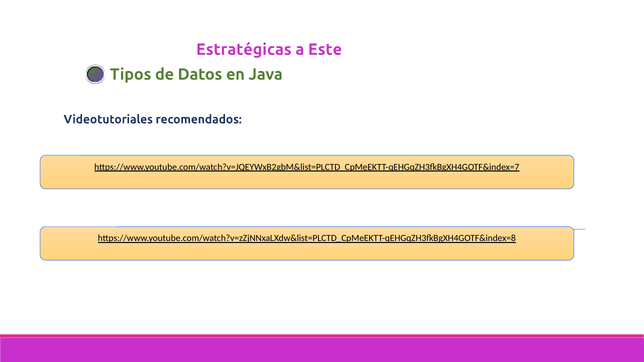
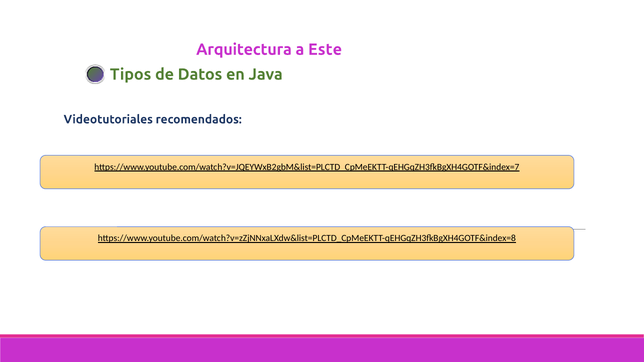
Estratégicas: Estratégicas -> Arquitectura
